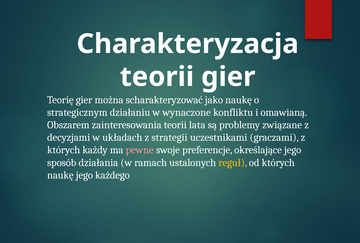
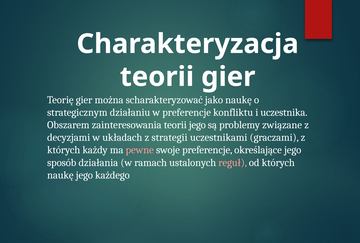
w wynaczone: wynaczone -> preferencje
omawianą: omawianą -> uczestnika
teorii lata: lata -> jego
reguł colour: yellow -> pink
